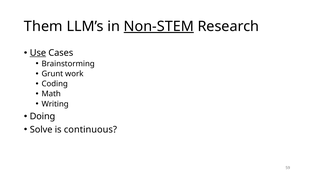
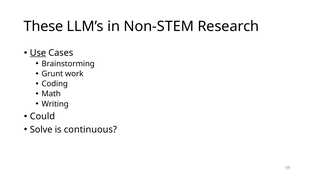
Them: Them -> These
Non-STEM underline: present -> none
Doing: Doing -> Could
